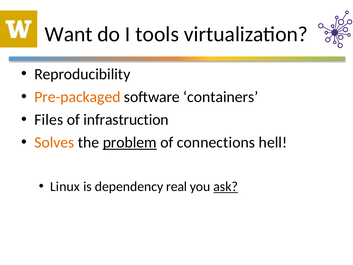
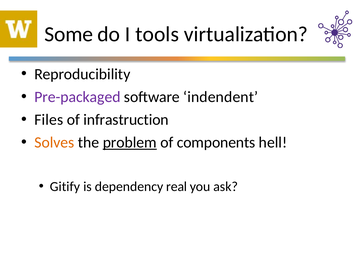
Want: Want -> Some
Pre-packaged colour: orange -> purple
containers: containers -> indendent
connections: connections -> components
Linux: Linux -> Gitify
ask underline: present -> none
